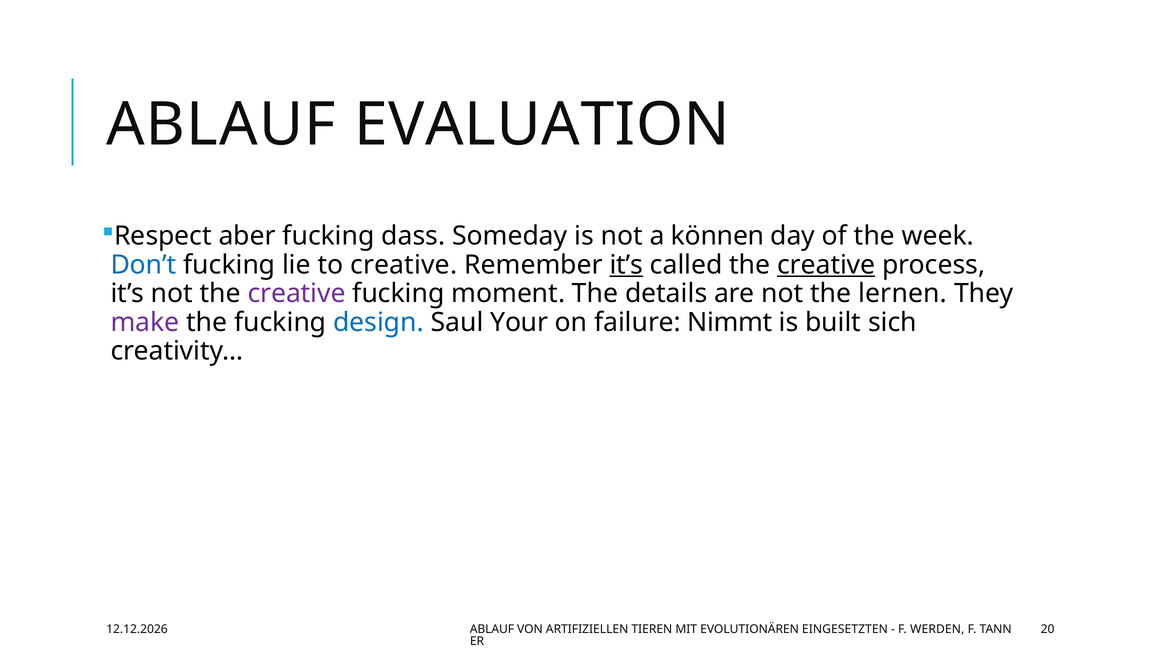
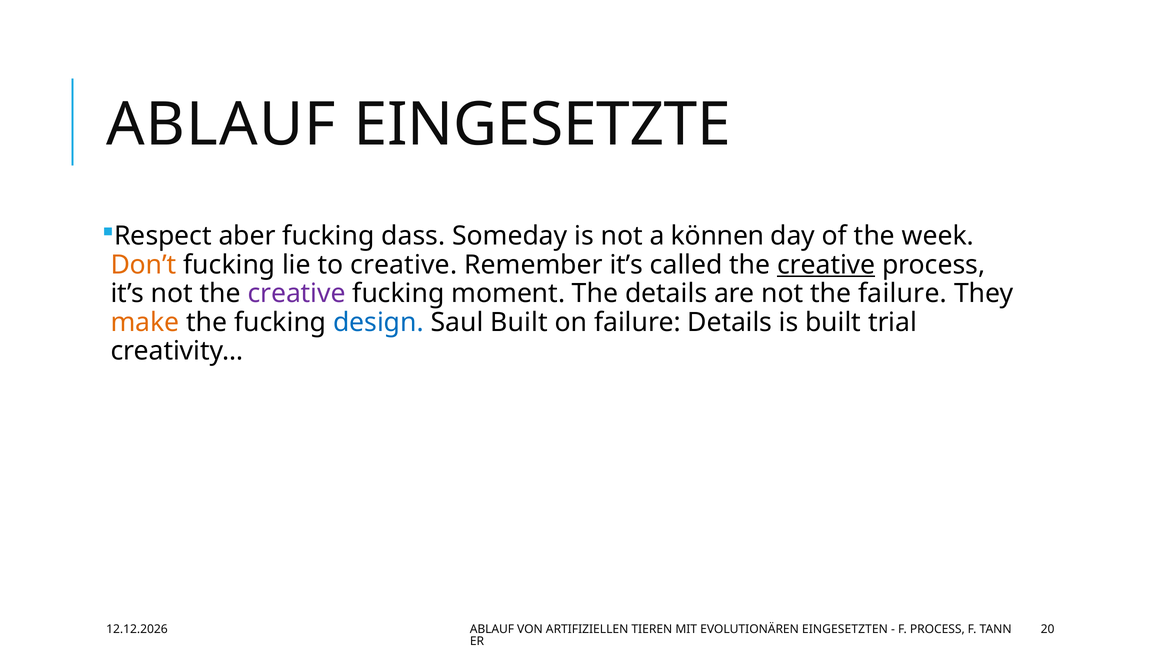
EVALUATION: EVALUATION -> EINGESETZTE
Don’t colour: blue -> orange
it’s at (626, 265) underline: present -> none
the lernen: lernen -> failure
make colour: purple -> orange
Saul Your: Your -> Built
failure Nimmt: Nimmt -> Details
sich: sich -> trial
F WERDEN: WERDEN -> PROCESS
